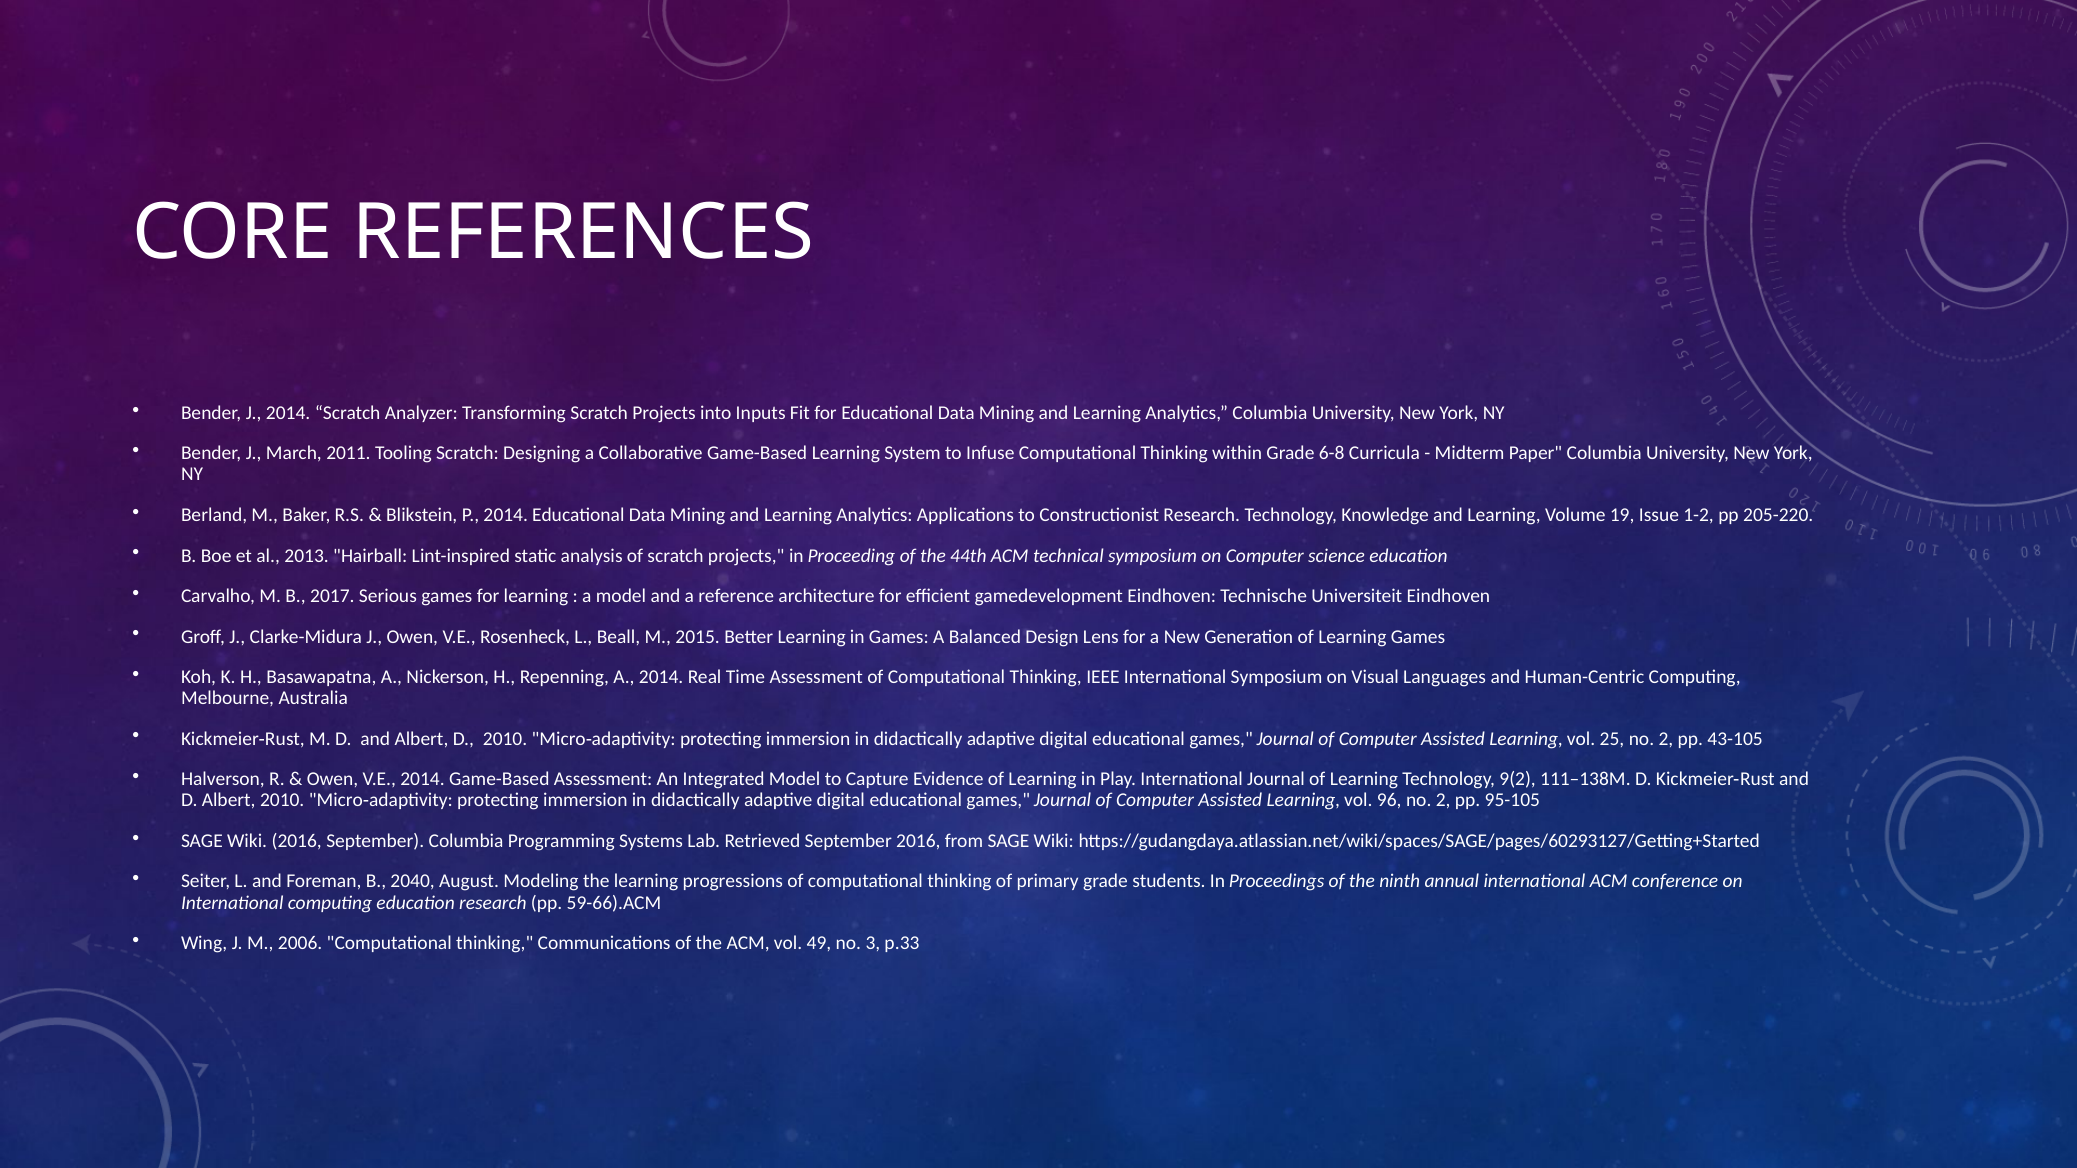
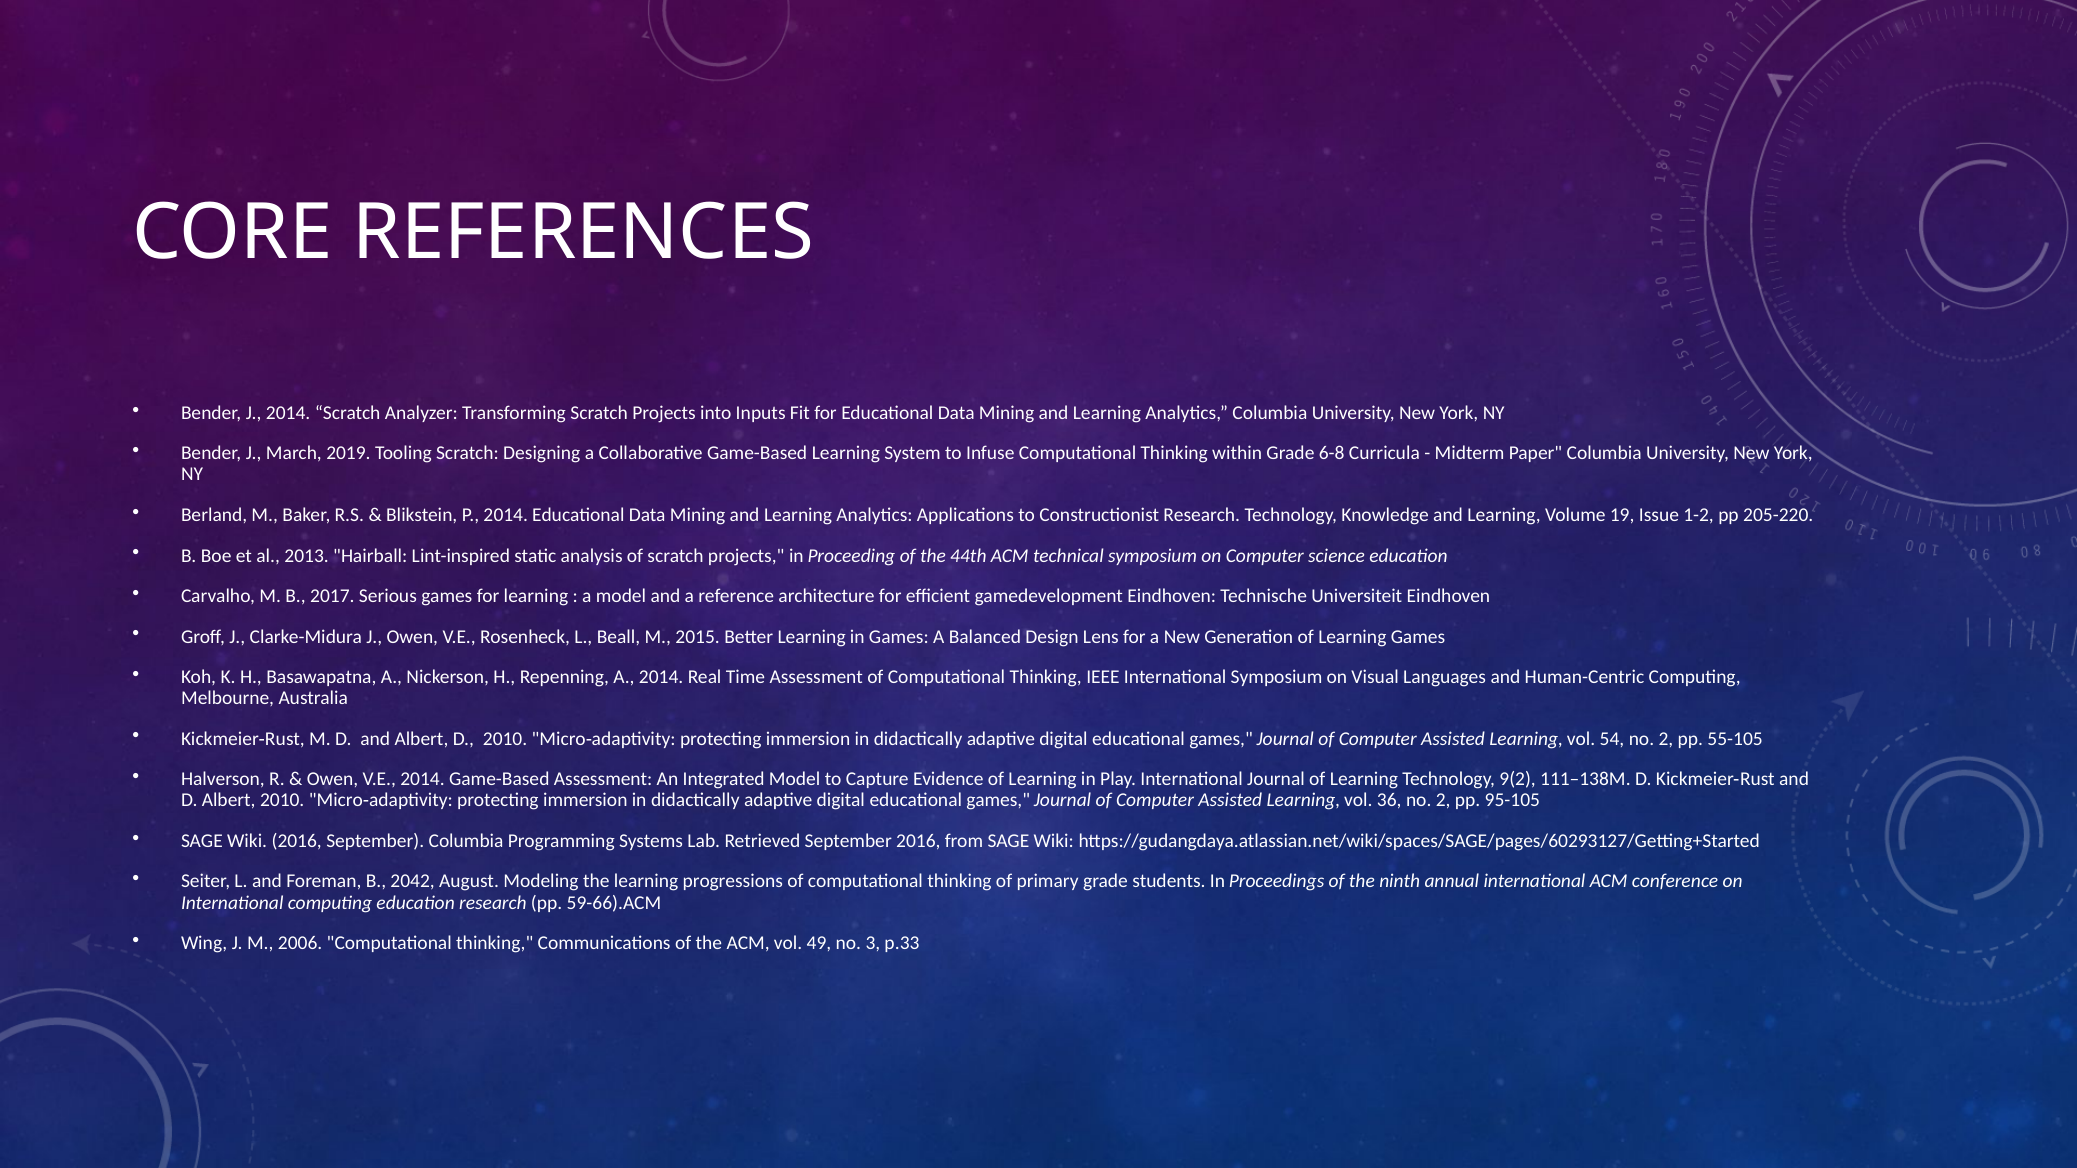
2011: 2011 -> 2019
25: 25 -> 54
43-105: 43-105 -> 55-105
96: 96 -> 36
2040: 2040 -> 2042
